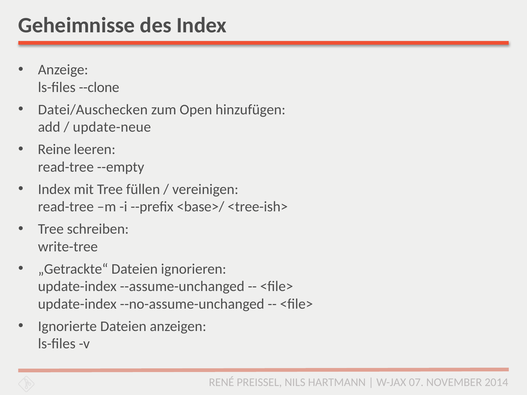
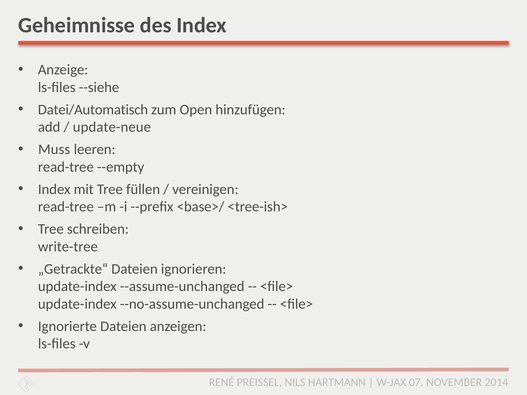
--clone: --clone -> --siehe
Datei/Auschecken: Datei/Auschecken -> Datei/Automatisch
Reine: Reine -> Muss
